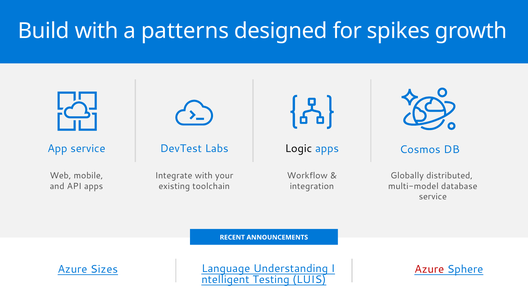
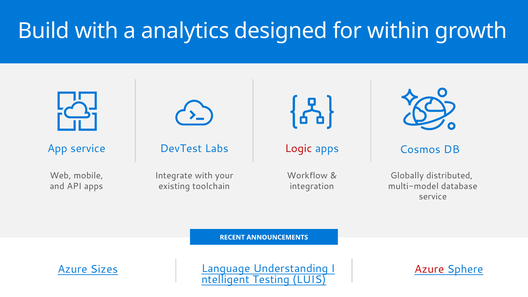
patterns: patterns -> analytics
spikes: spikes -> within
Logic colour: black -> red
